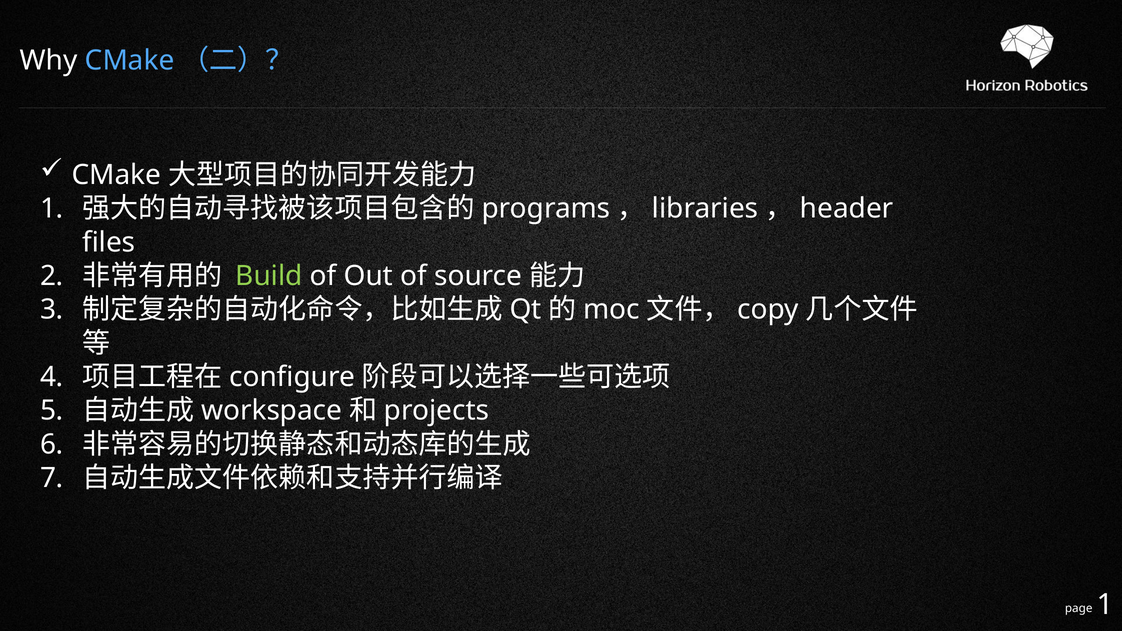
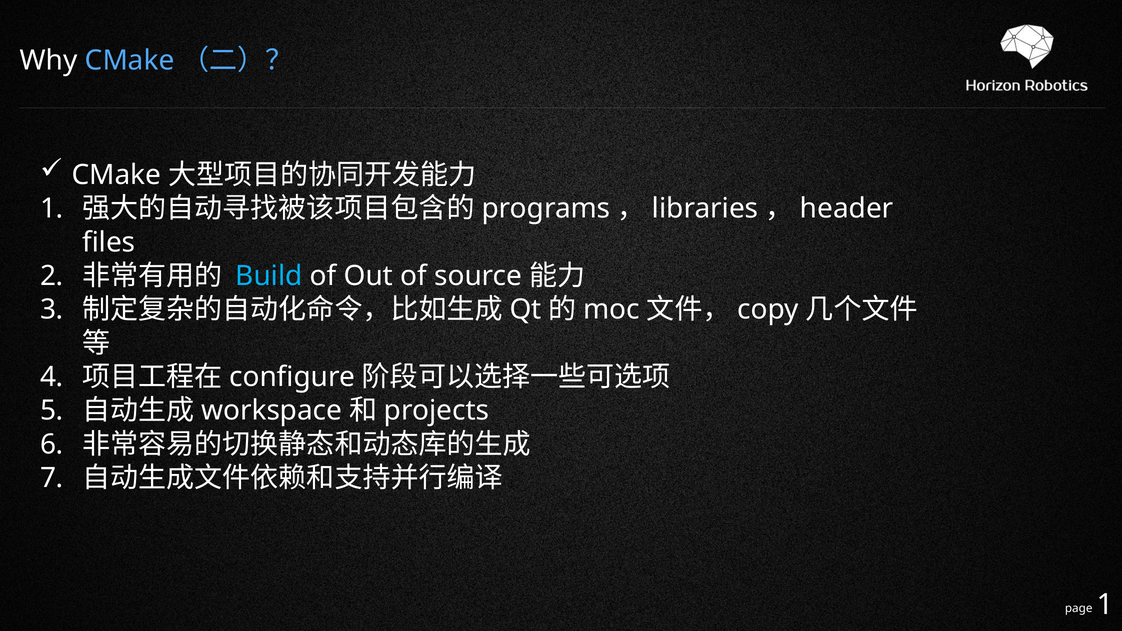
Build colour: light green -> light blue
